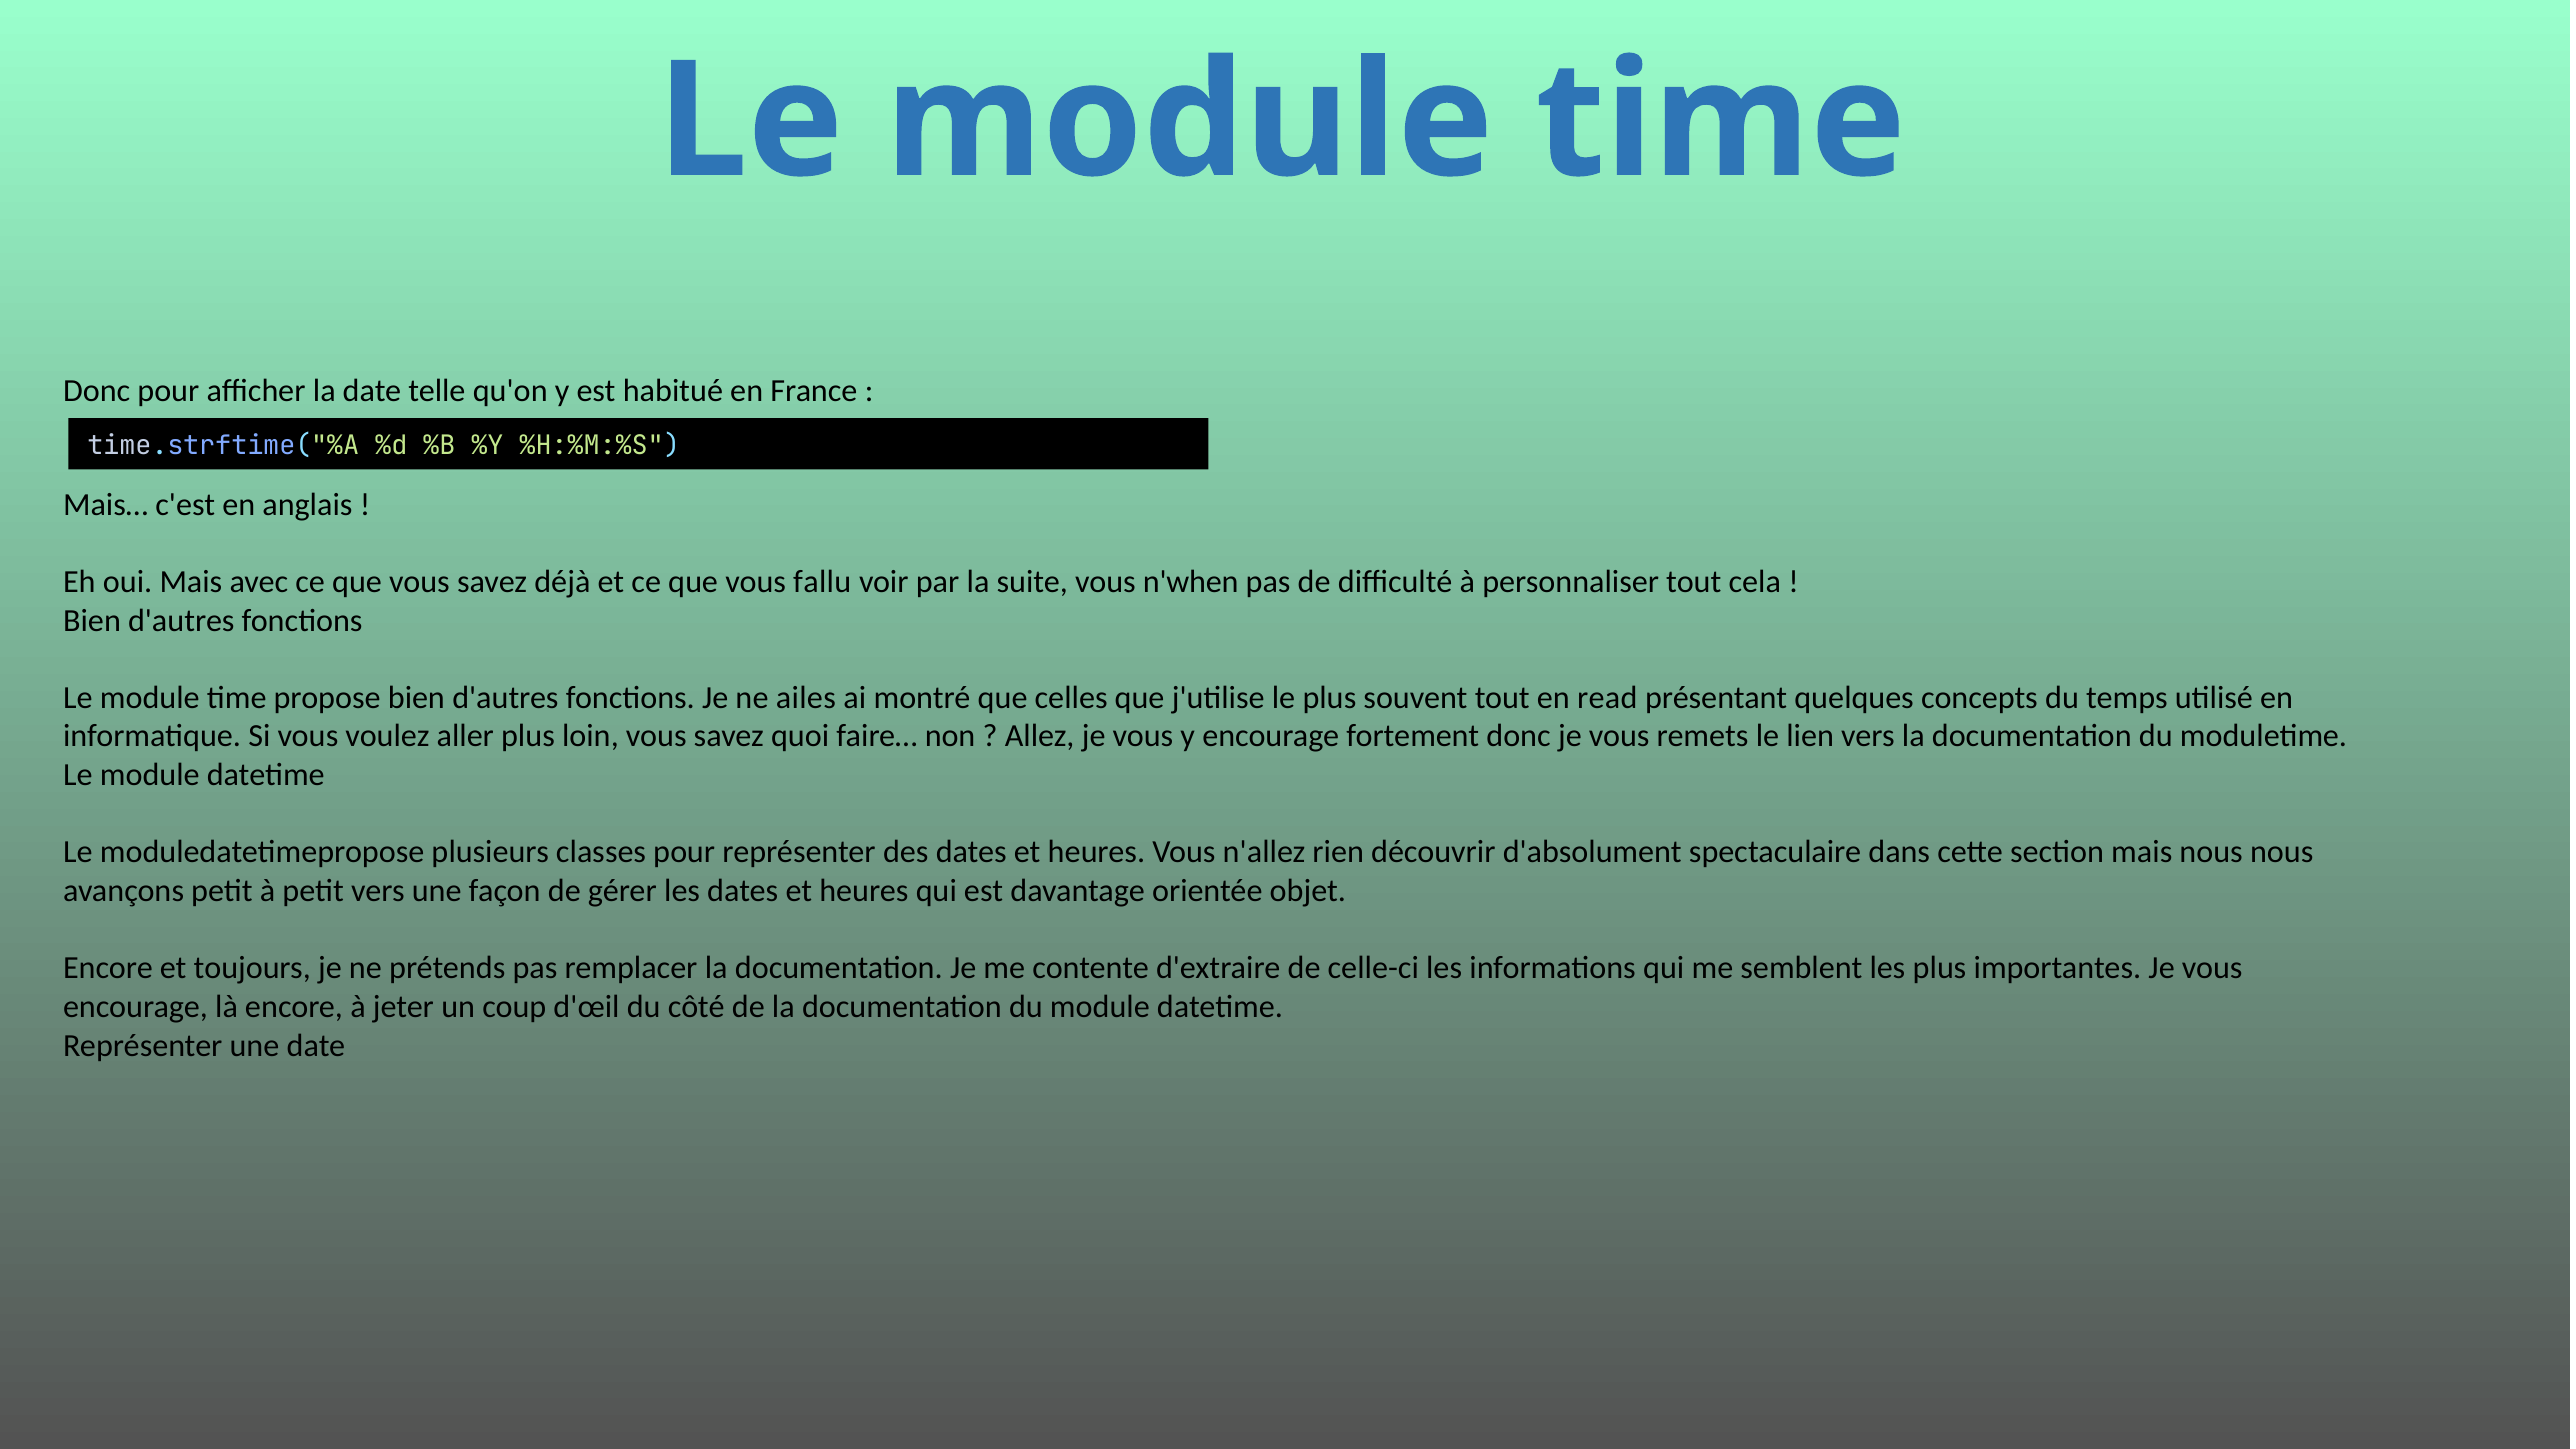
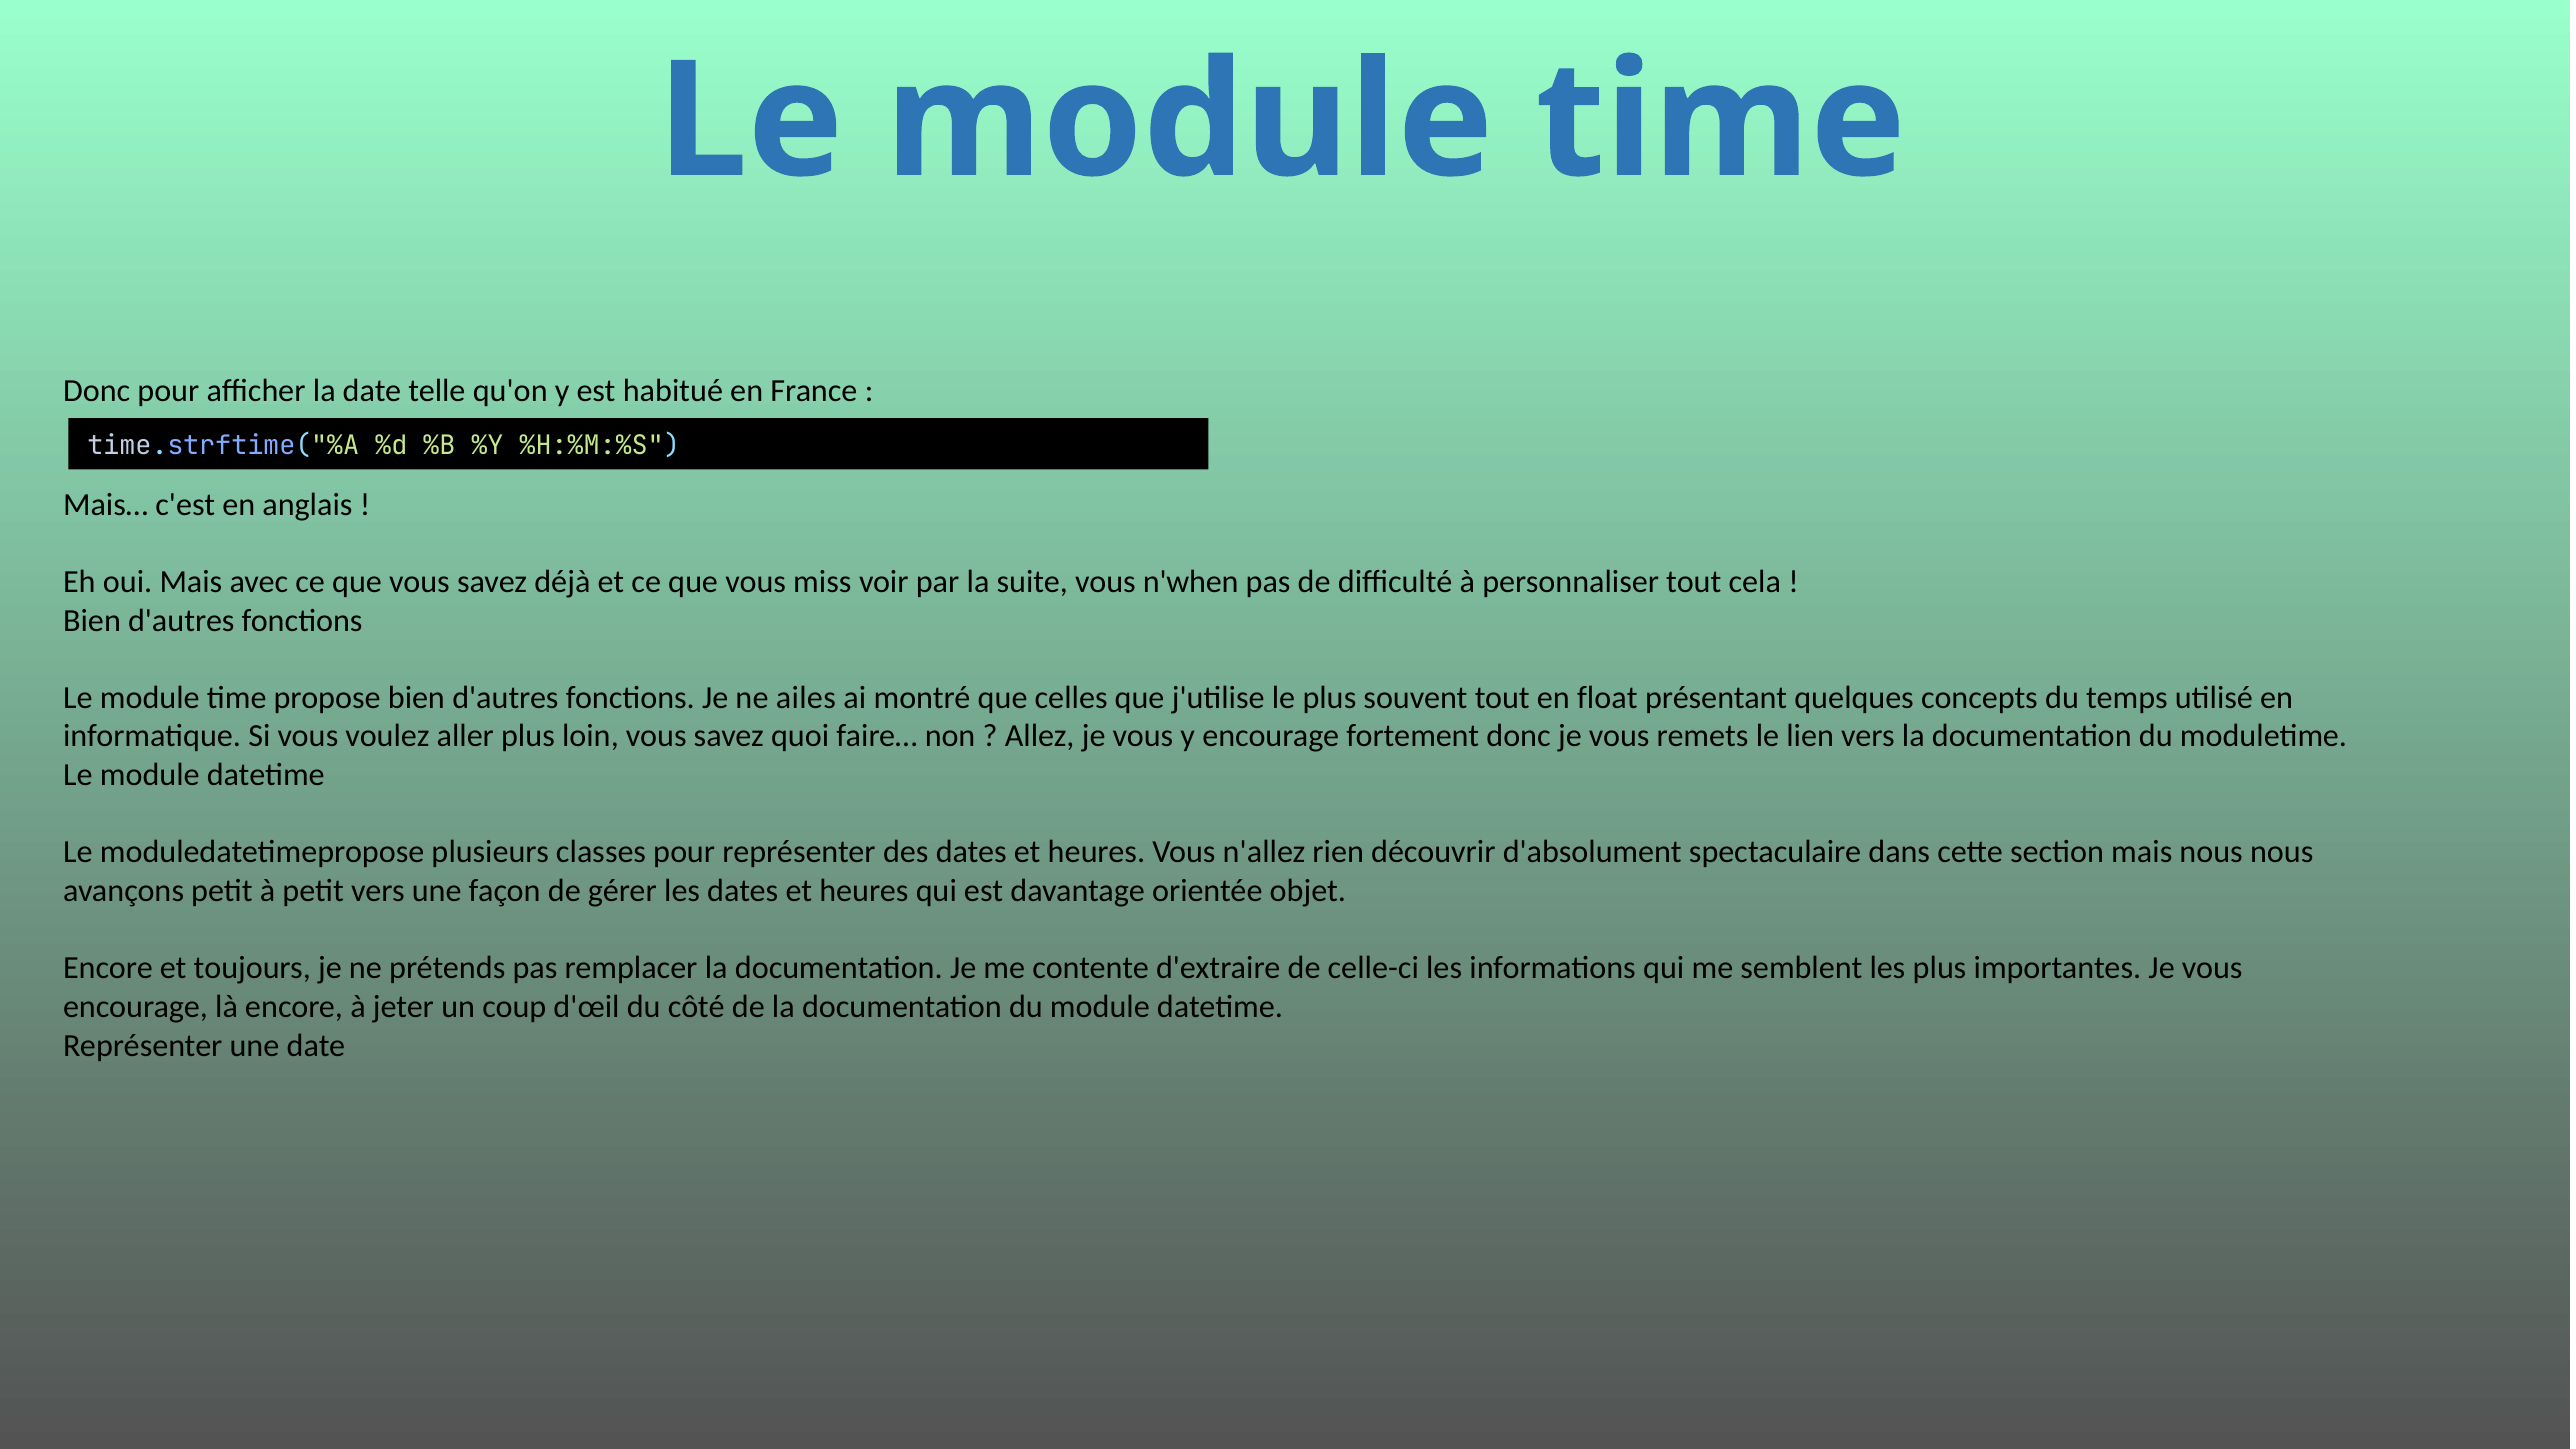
fallu: fallu -> miss
read: read -> float
